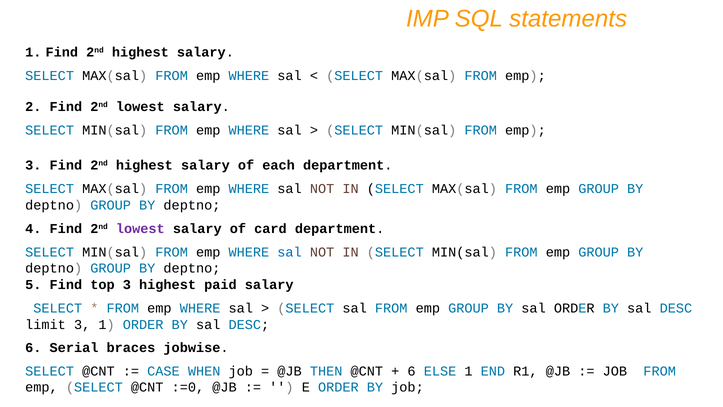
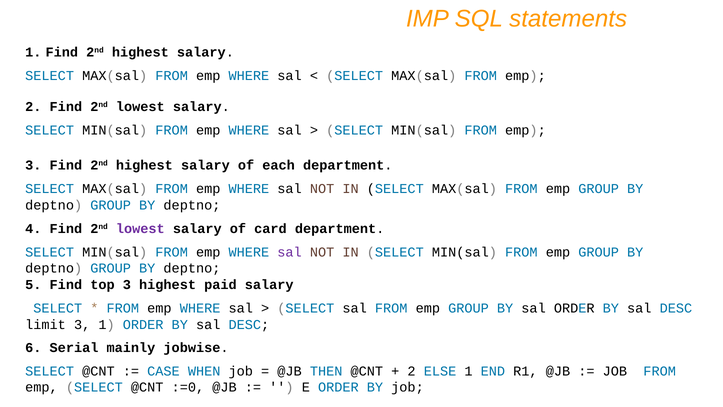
sal at (290, 252) colour: blue -> purple
braces: braces -> mainly
6 at (412, 371): 6 -> 2
